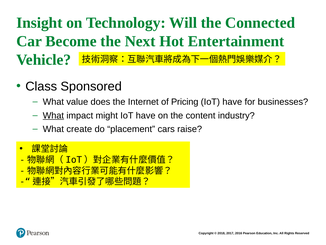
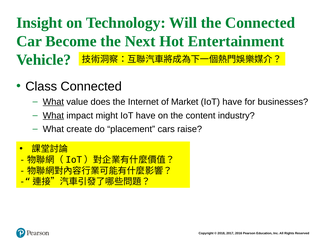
Class Sponsored: Sponsored -> Connected
What at (53, 102) underline: none -> present
Pricing: Pricing -> Market
